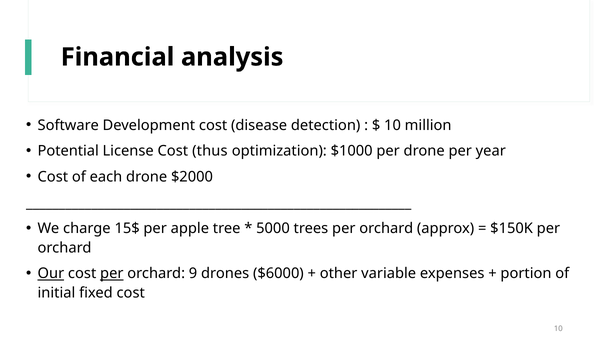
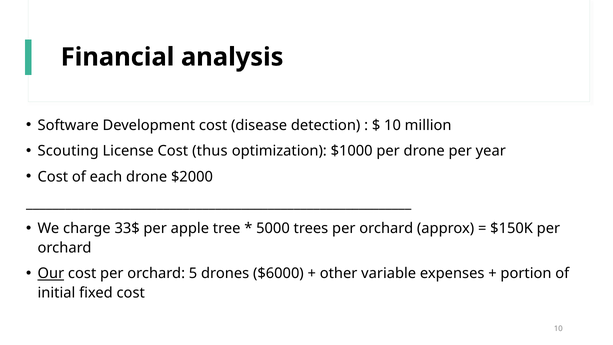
Potential: Potential -> Scouting
15$: 15$ -> 33$
per at (112, 273) underline: present -> none
9: 9 -> 5
